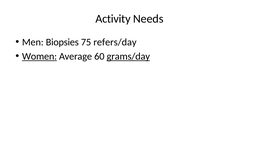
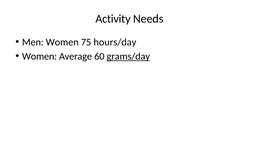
Men Biopsies: Biopsies -> Women
refers/day: refers/day -> hours/day
Women at (39, 56) underline: present -> none
